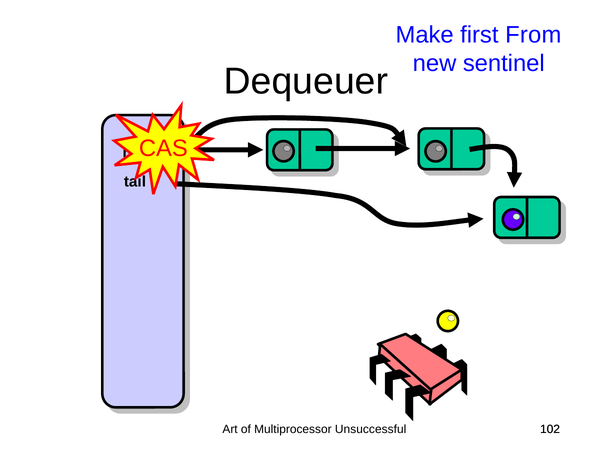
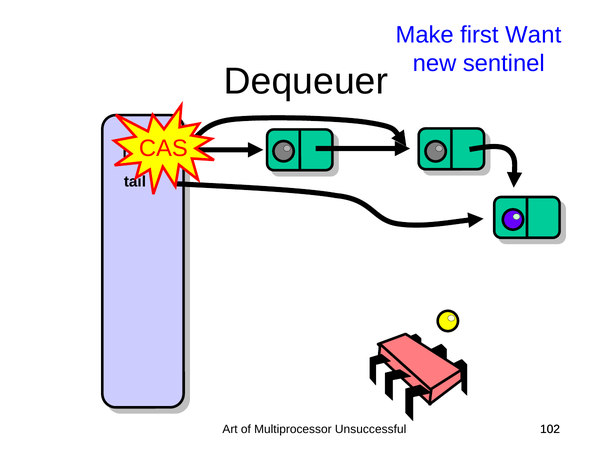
From: From -> Want
